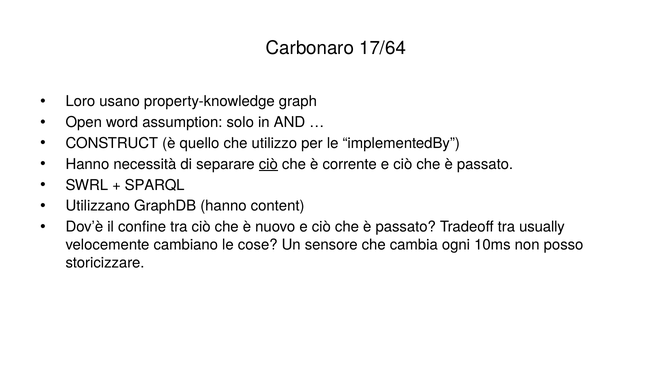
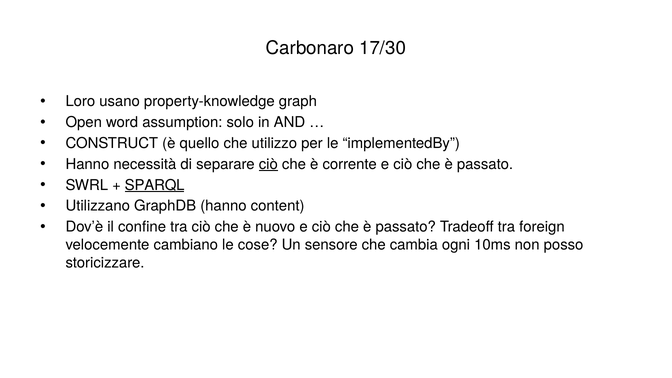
17/64: 17/64 -> 17/30
SPARQL underline: none -> present
usually: usually -> foreign
